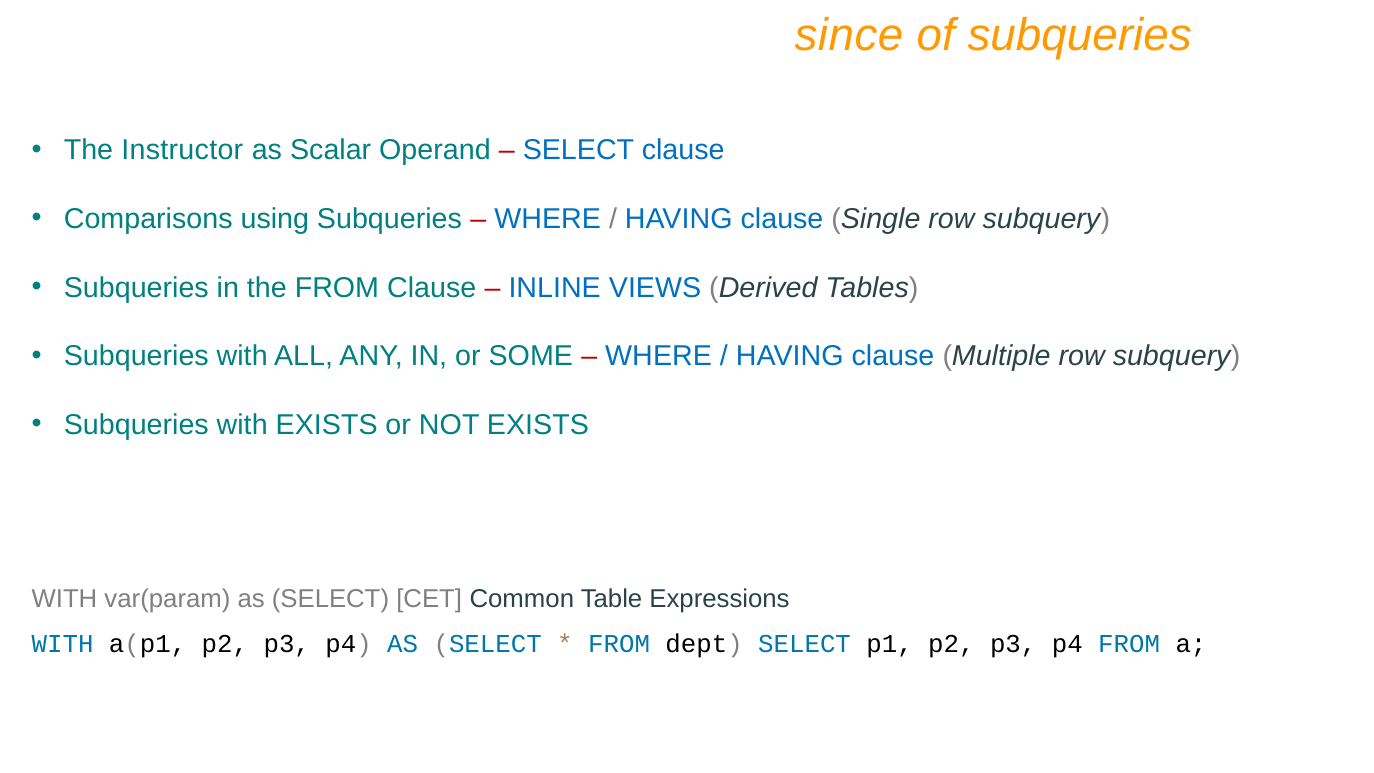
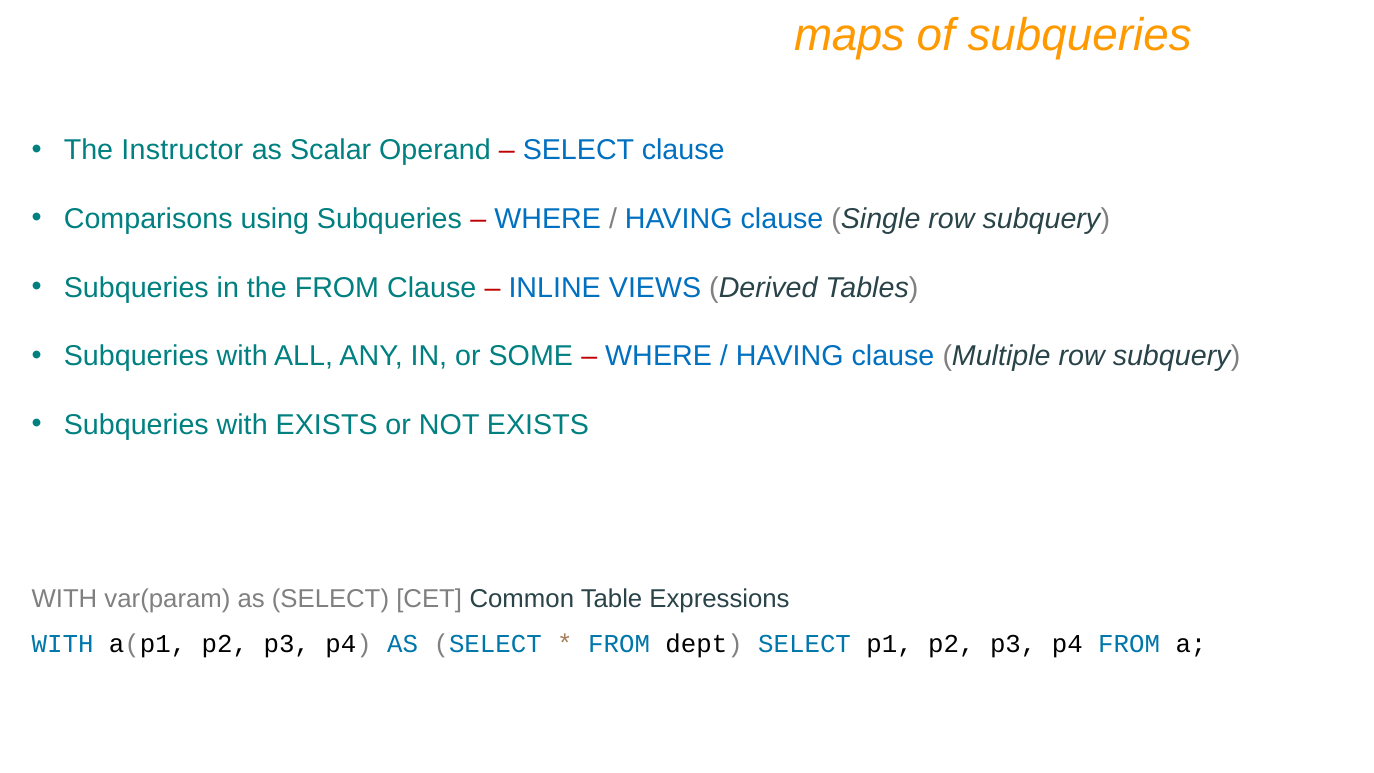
since: since -> maps
